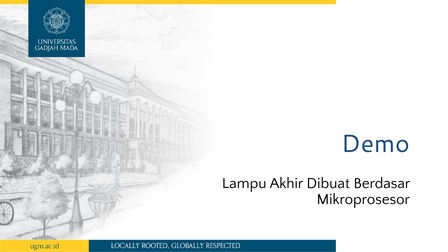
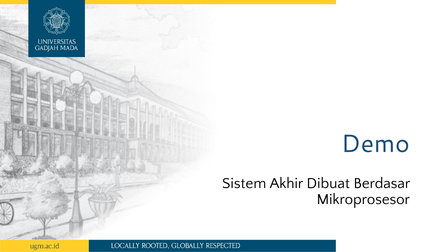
Lampu: Lampu -> Sistem
